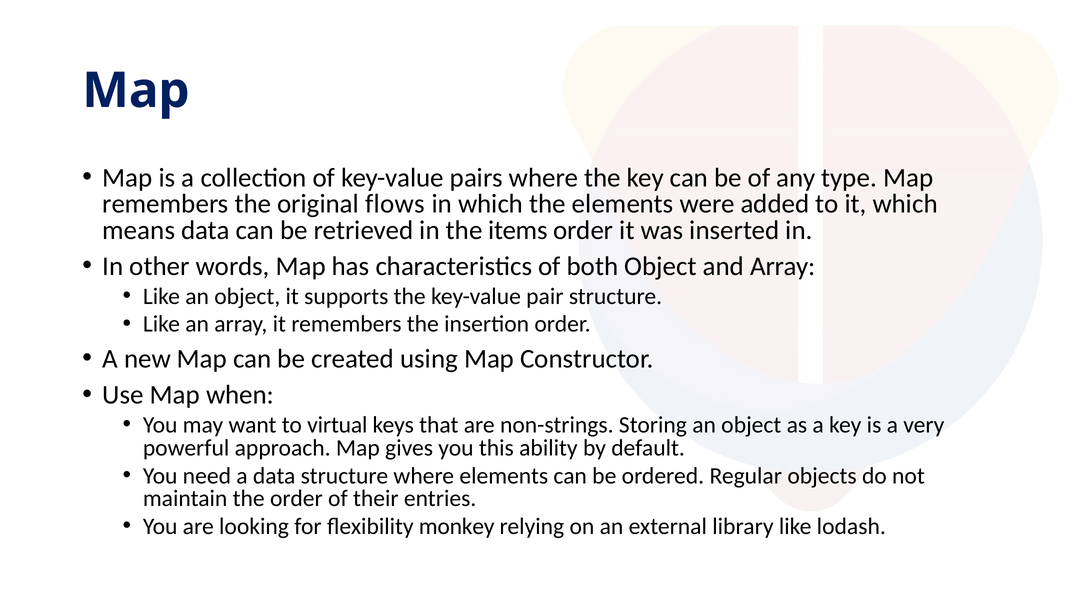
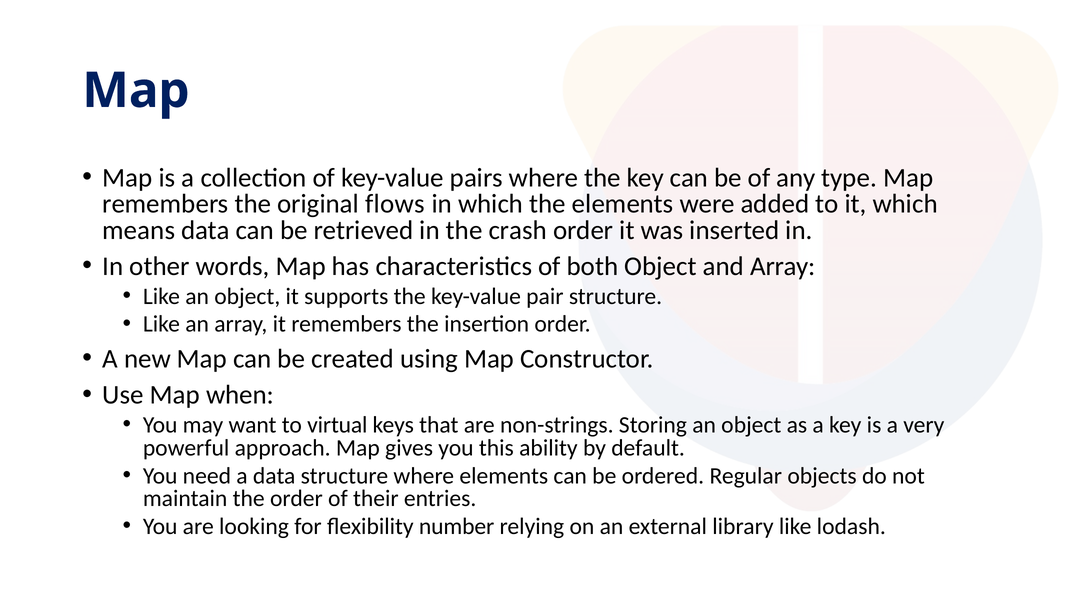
items: items -> crash
monkey: monkey -> number
